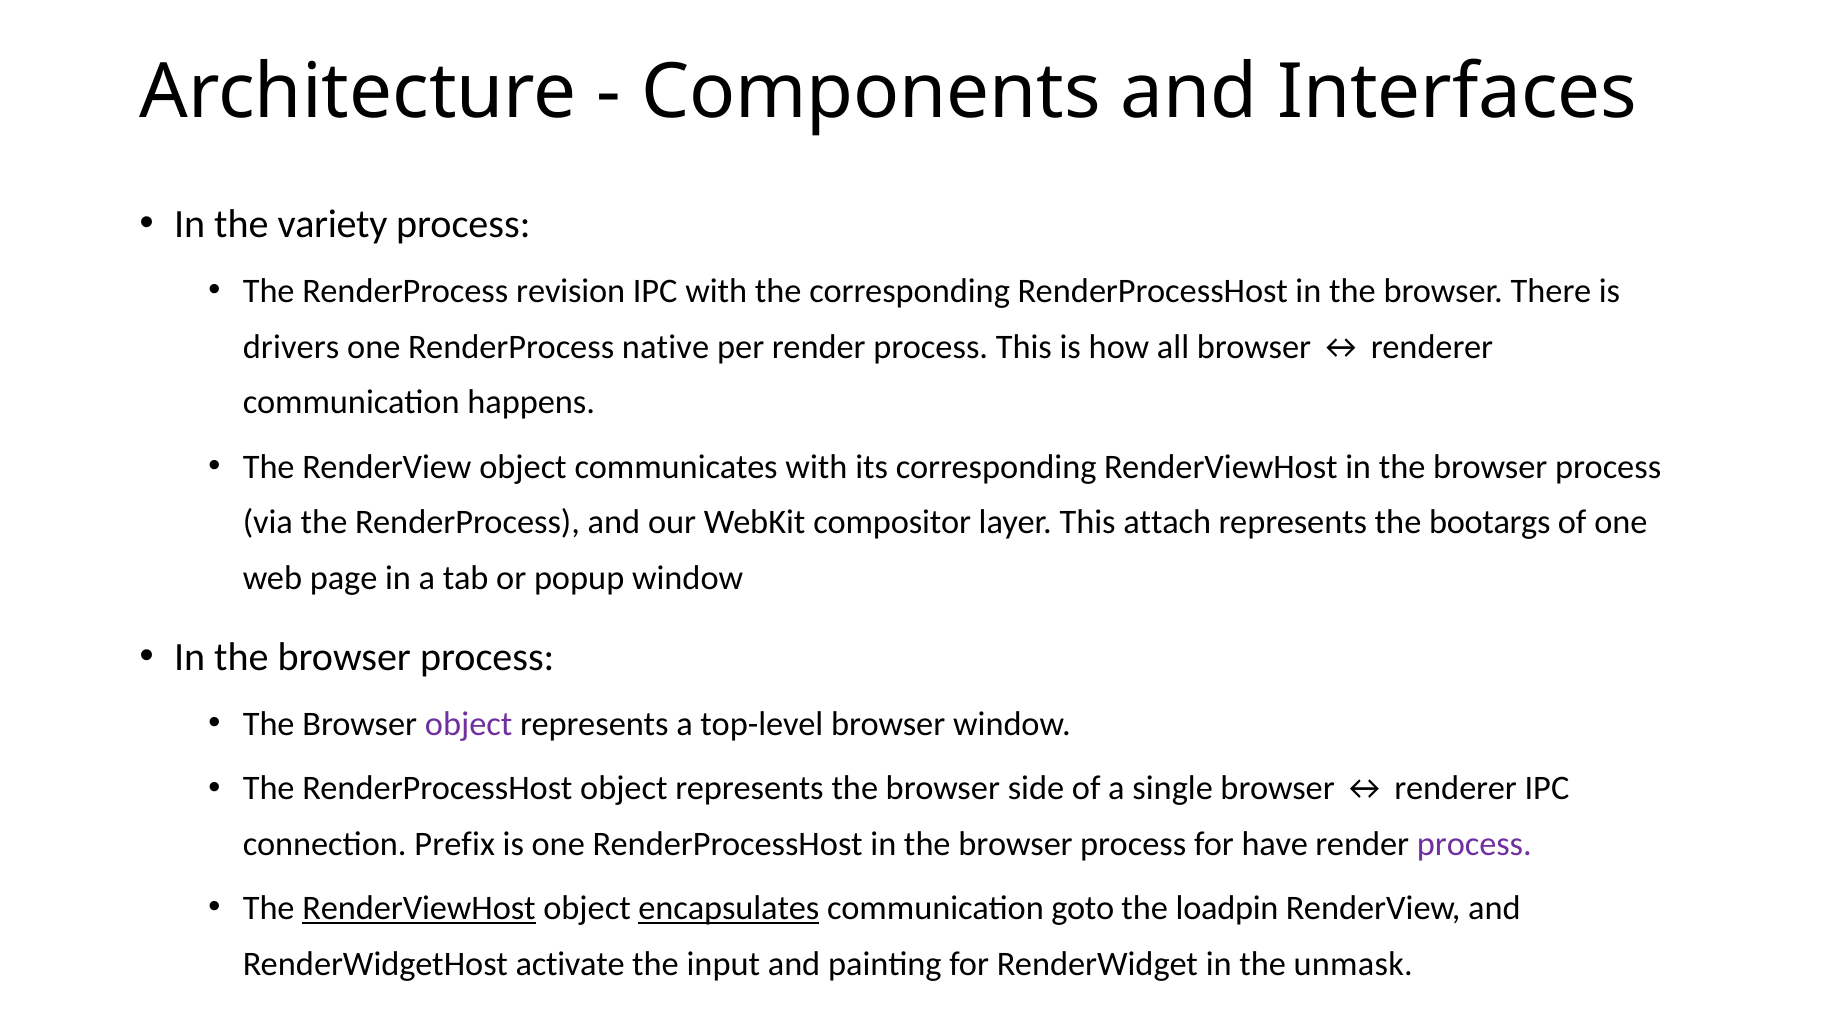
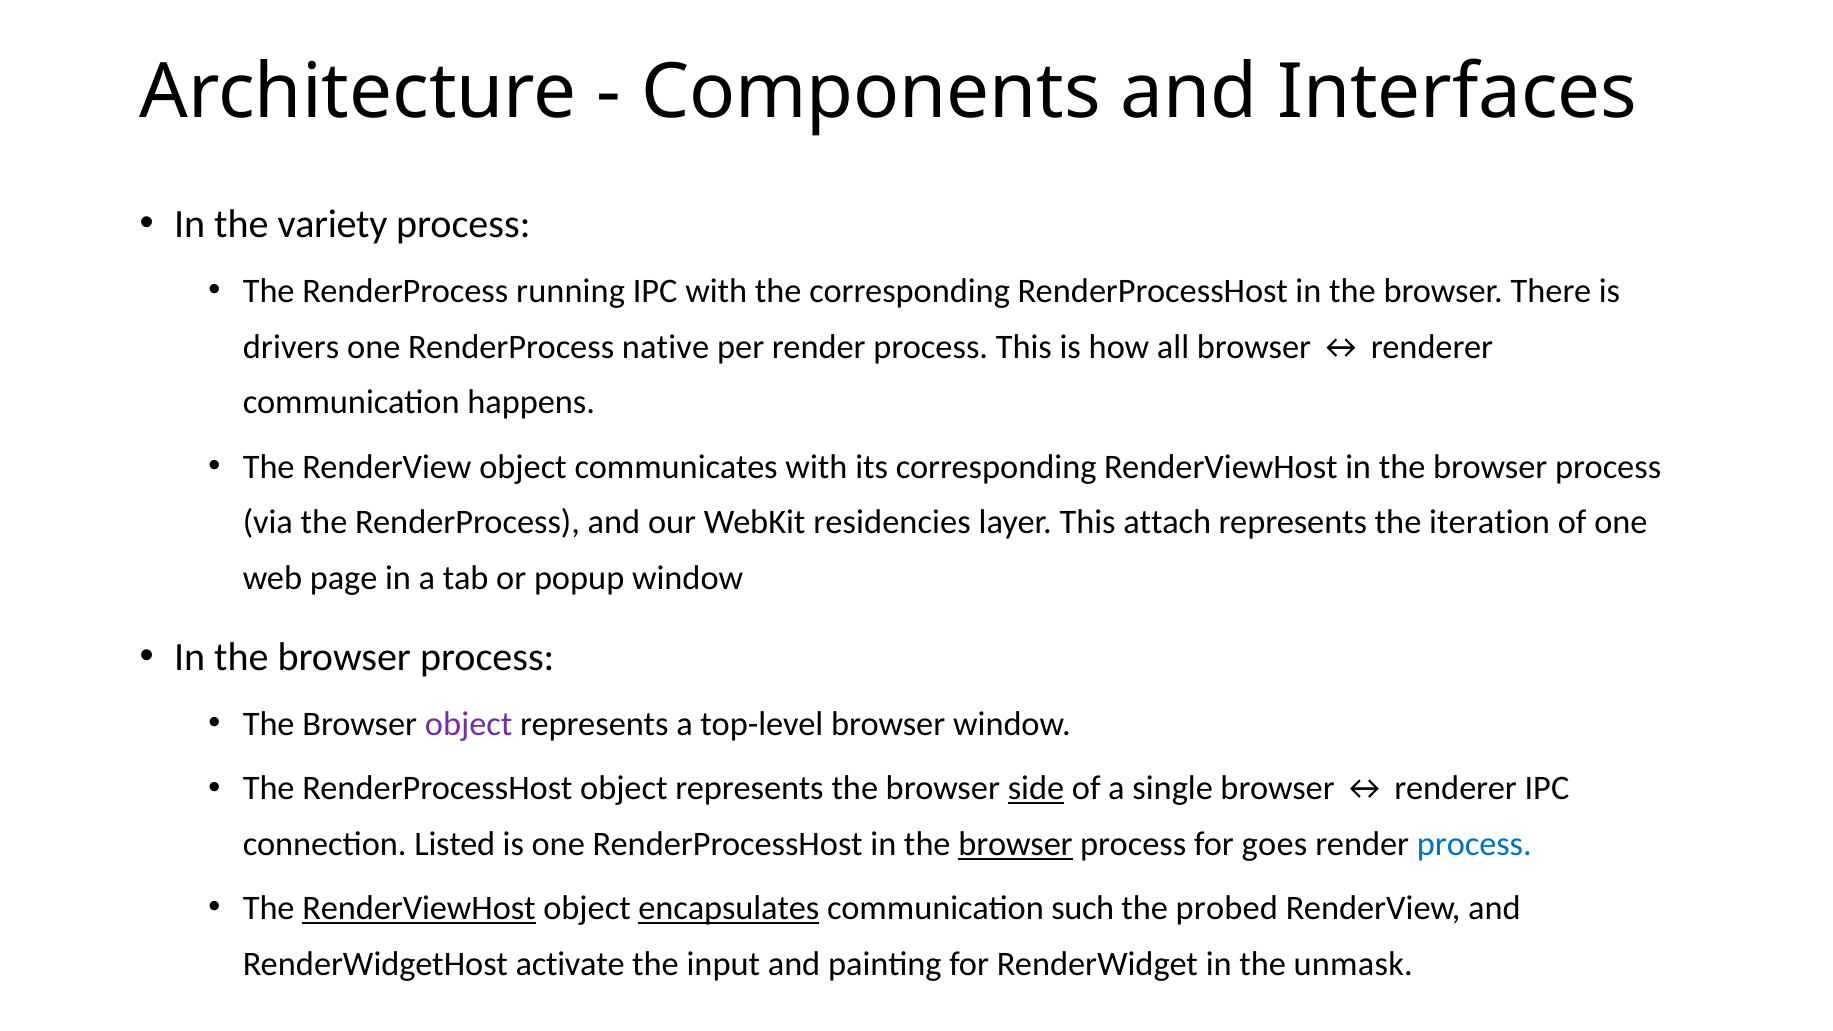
revision: revision -> running
compositor: compositor -> residencies
bootargs: bootargs -> iteration
side underline: none -> present
Prefix: Prefix -> Listed
browser at (1016, 844) underline: none -> present
have: have -> goes
process at (1474, 844) colour: purple -> blue
goto: goto -> such
loadpin: loadpin -> probed
